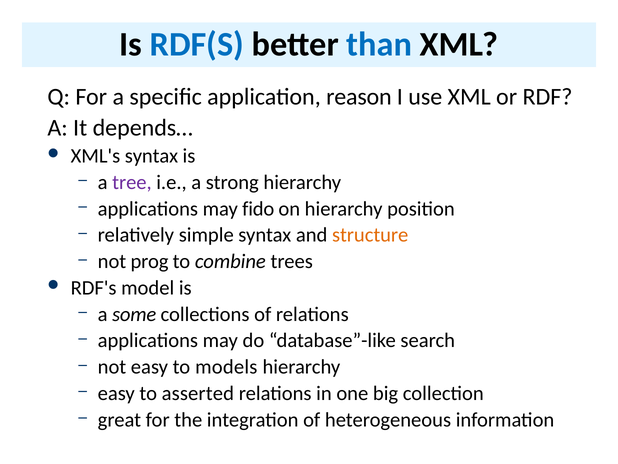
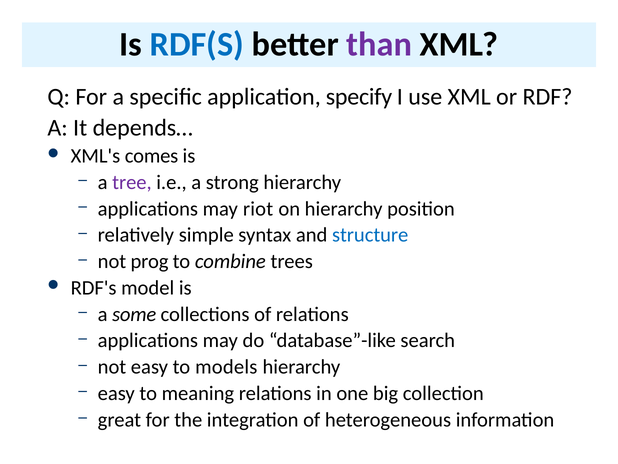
than colour: blue -> purple
reason: reason -> specify
XML's syntax: syntax -> comes
fido: fido -> riot
structure colour: orange -> blue
asserted: asserted -> meaning
